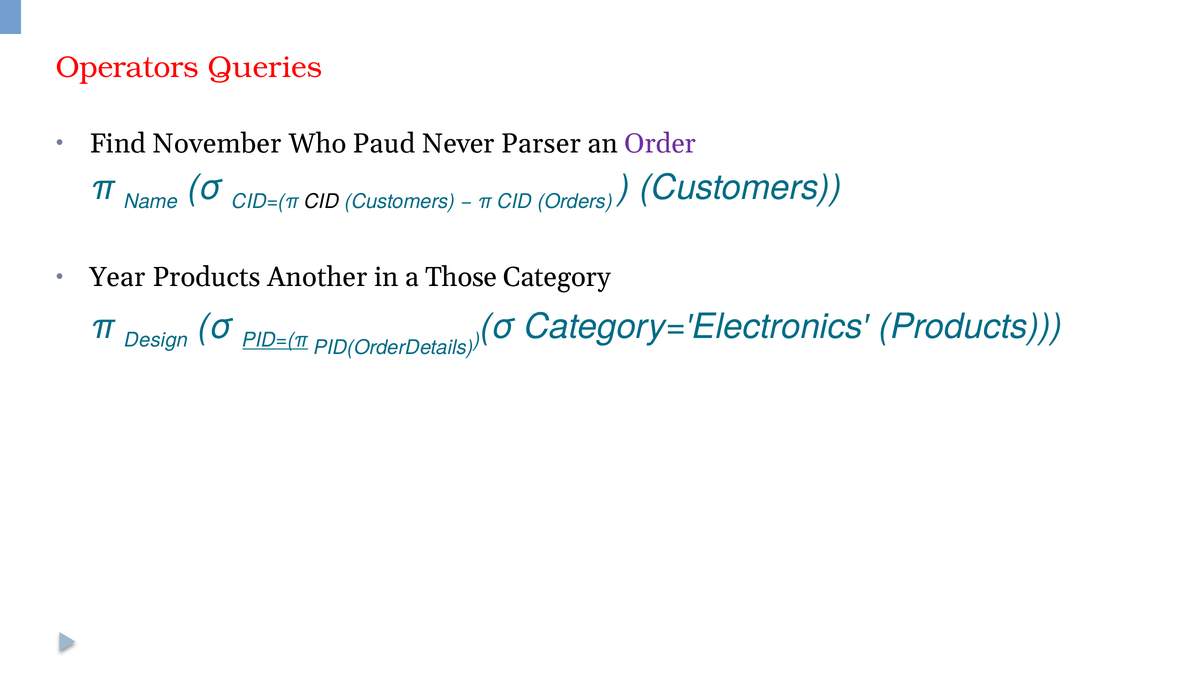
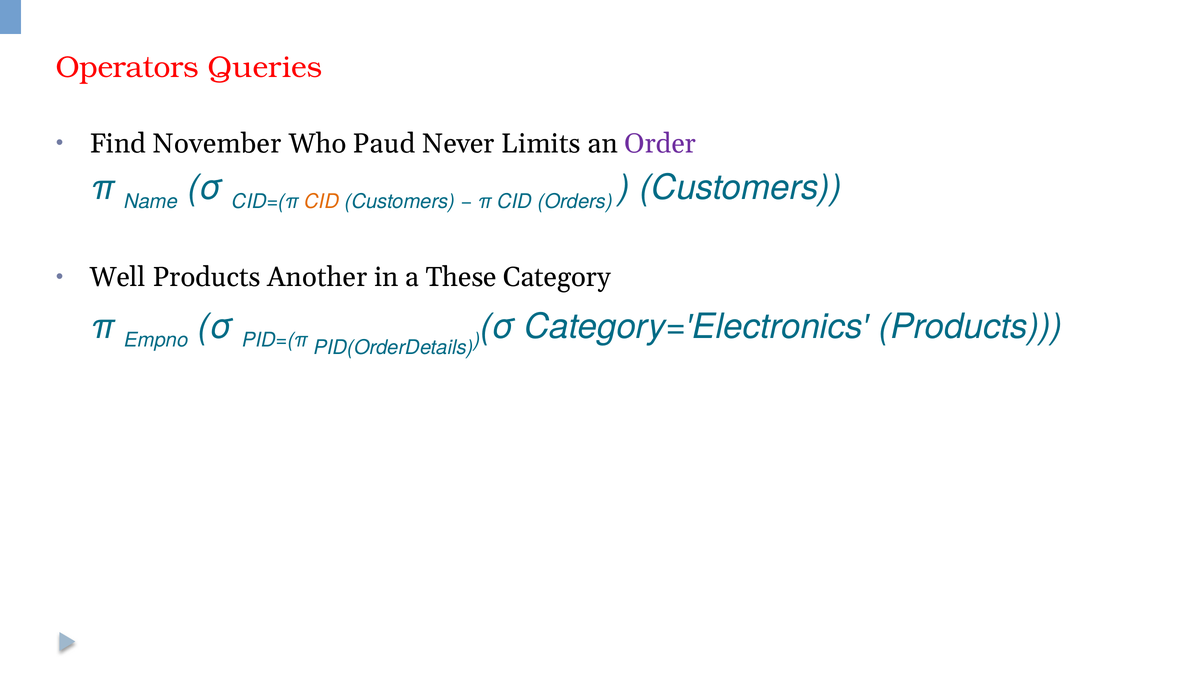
Parser: Parser -> Limits
CID at (322, 201) colour: black -> orange
Year: Year -> Well
Those: Those -> These
Design: Design -> Empno
PID=(π underline: present -> none
